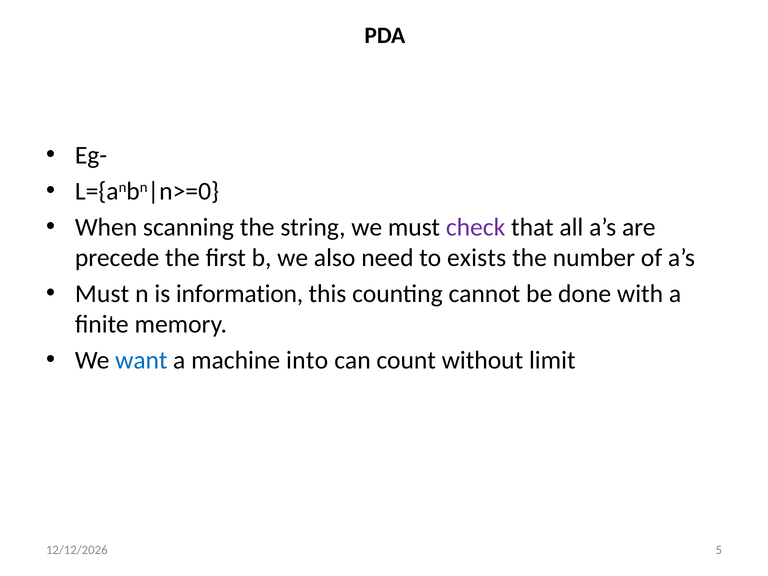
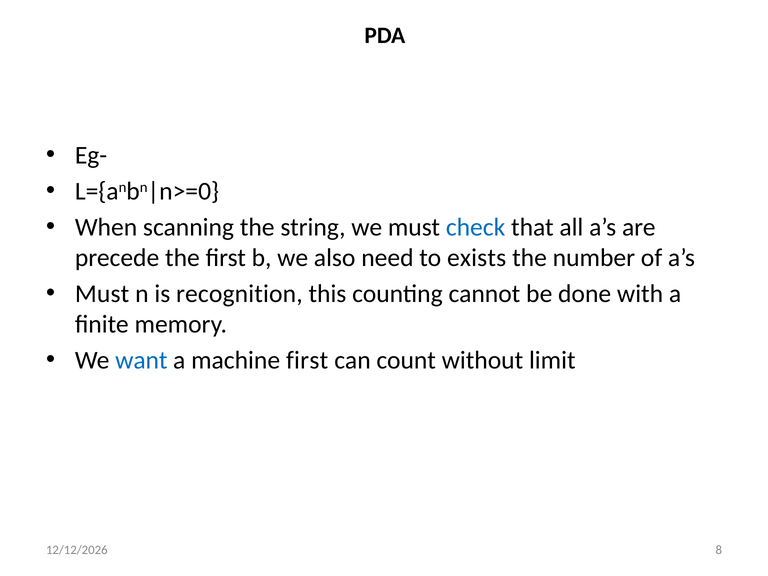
check colour: purple -> blue
information: information -> recognition
machine into: into -> first
5: 5 -> 8
